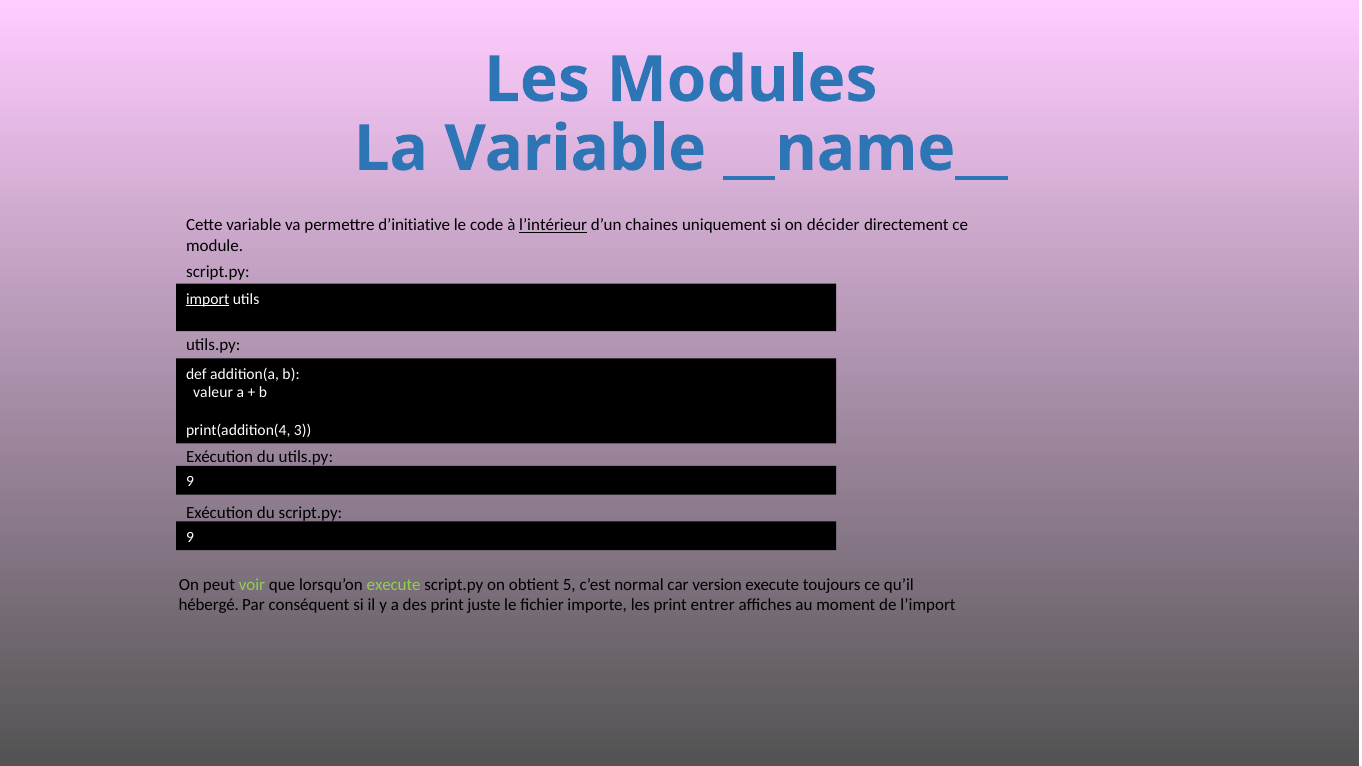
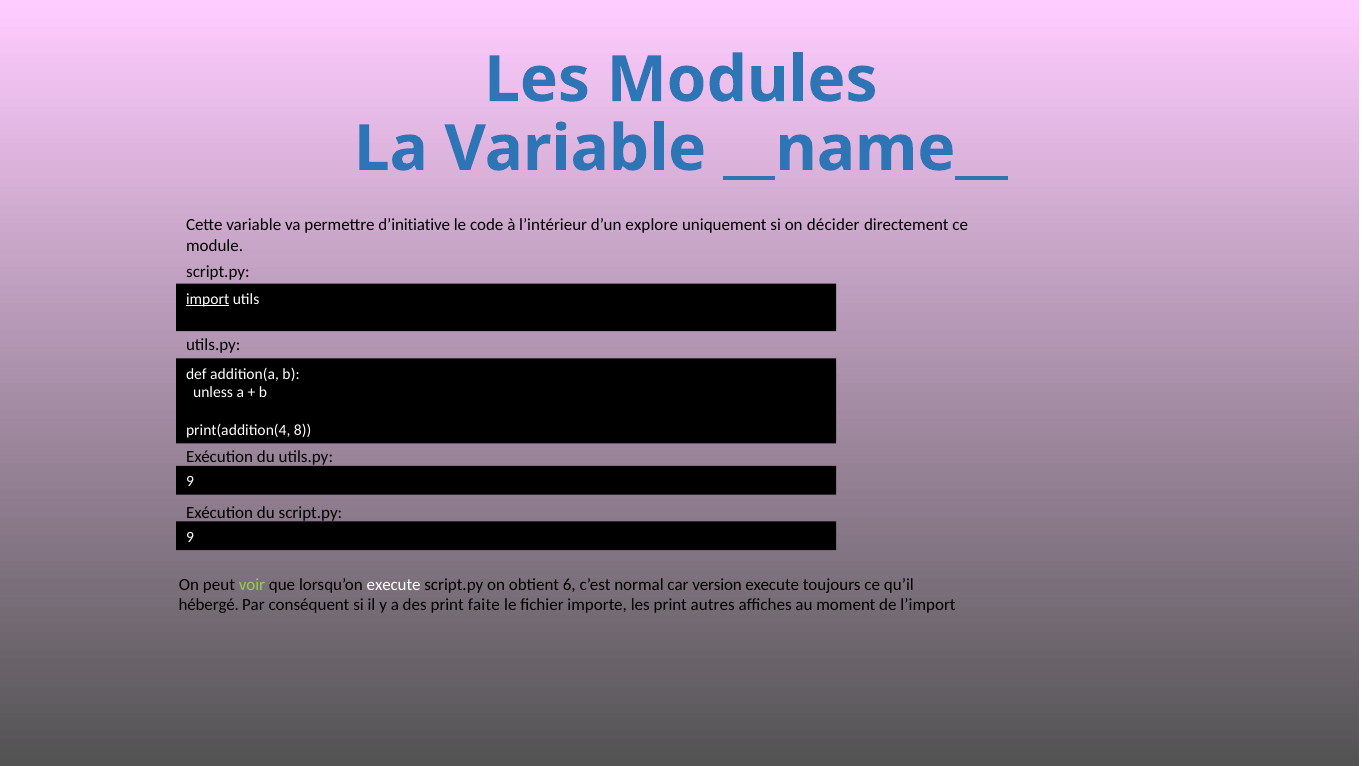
l’intérieur underline: present -> none
chaines: chaines -> explore
valeur: valeur -> unless
3: 3 -> 8
execute at (394, 584) colour: light green -> white
5: 5 -> 6
juste: juste -> faite
entrer: entrer -> autres
